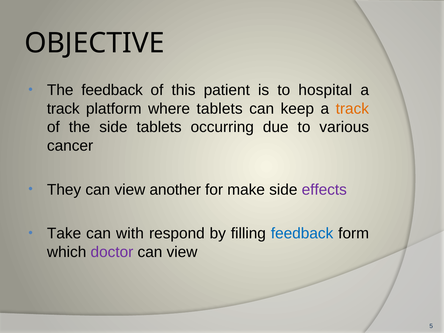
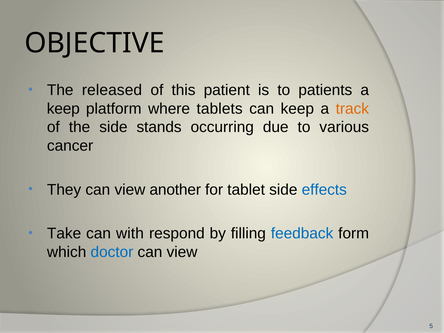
The feedback: feedback -> released
hospital: hospital -> patients
track at (63, 109): track -> keep
side tablets: tablets -> stands
make: make -> tablet
effects colour: purple -> blue
doctor colour: purple -> blue
